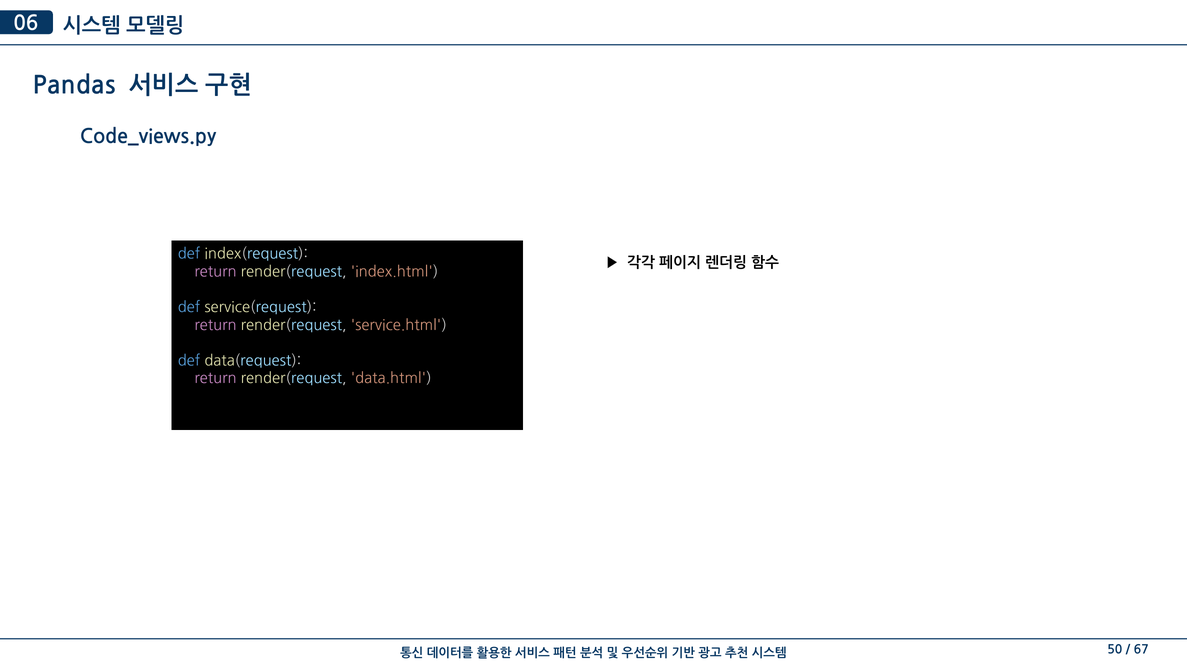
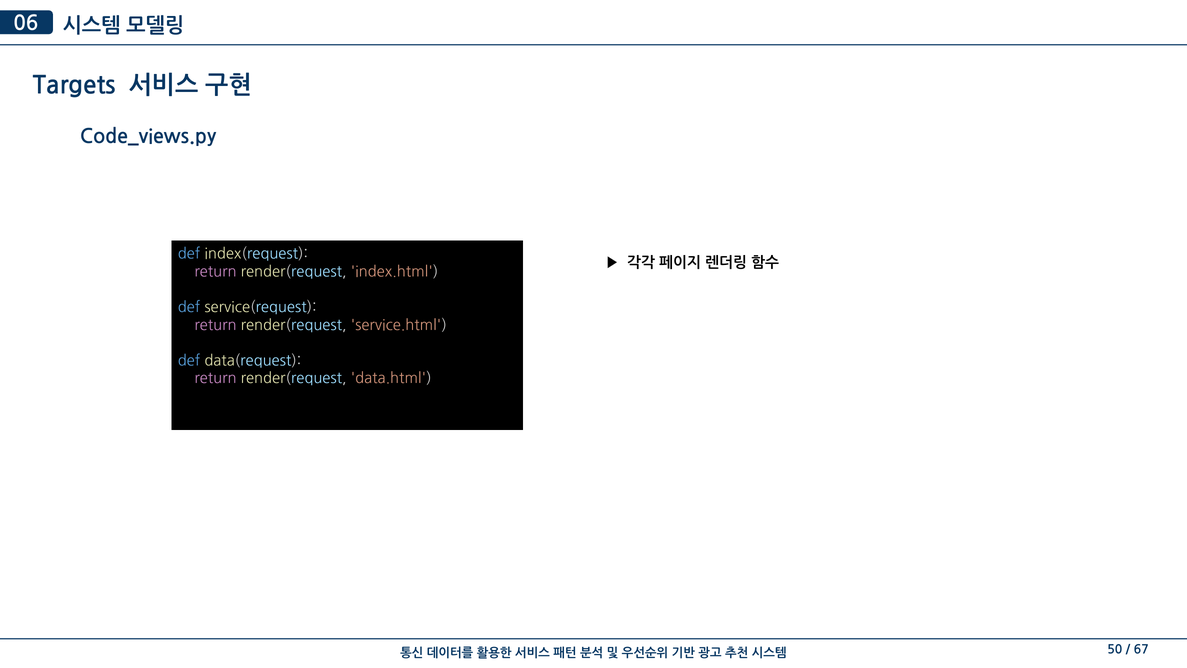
Pandas: Pandas -> Targets
